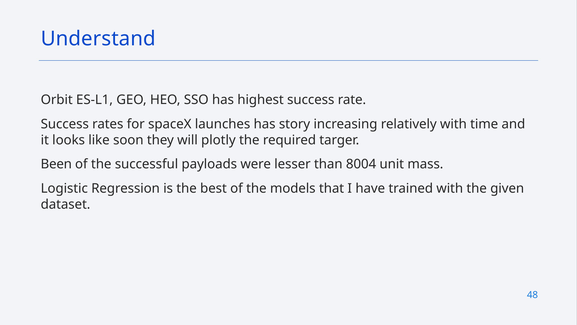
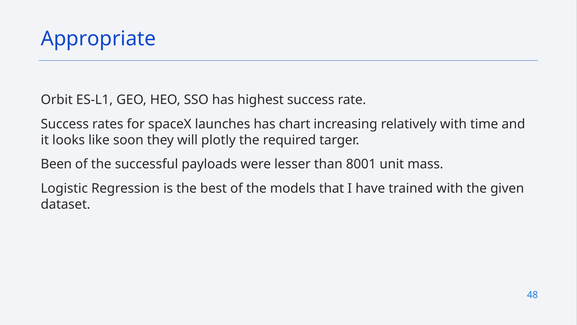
Understand: Understand -> Appropriate
story: story -> chart
8004: 8004 -> 8001
